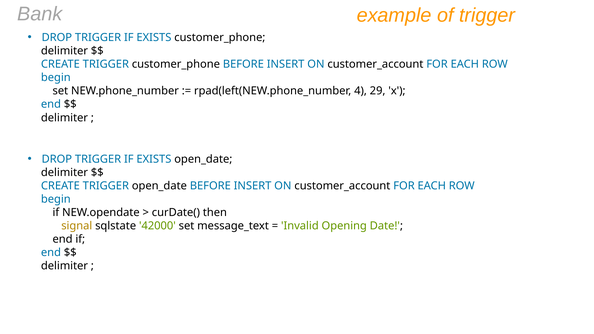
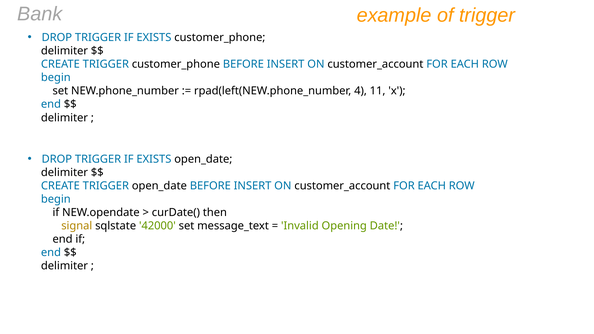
29: 29 -> 11
